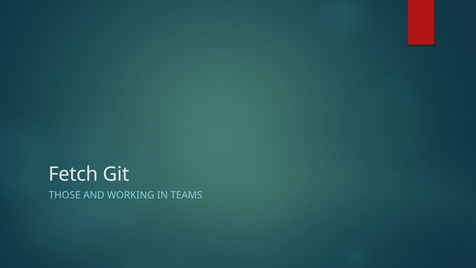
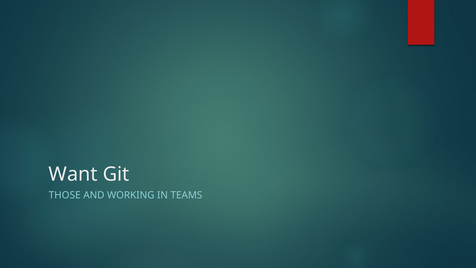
Fetch: Fetch -> Want
